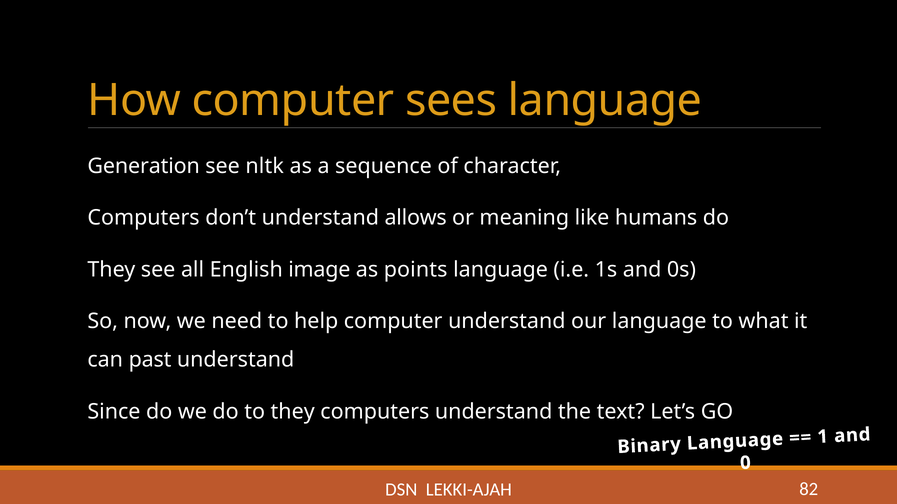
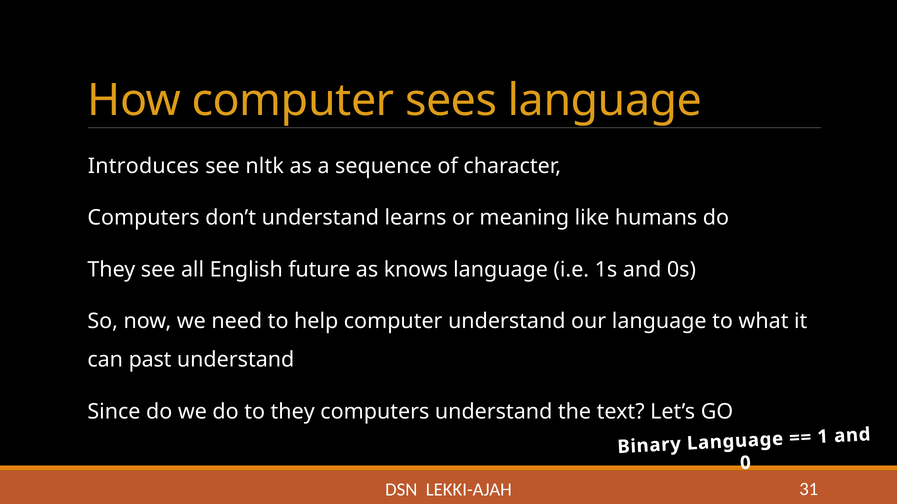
Generation: Generation -> Introduces
allows: allows -> learns
image: image -> future
points: points -> knows
82: 82 -> 31
